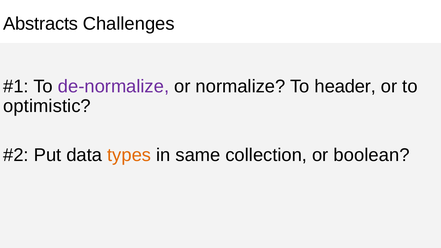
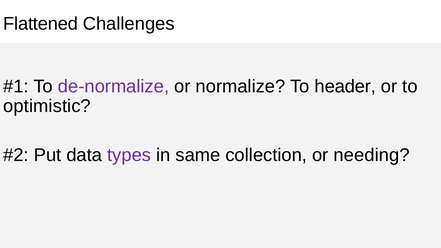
Abstracts: Abstracts -> Flattened
types colour: orange -> purple
boolean: boolean -> needing
